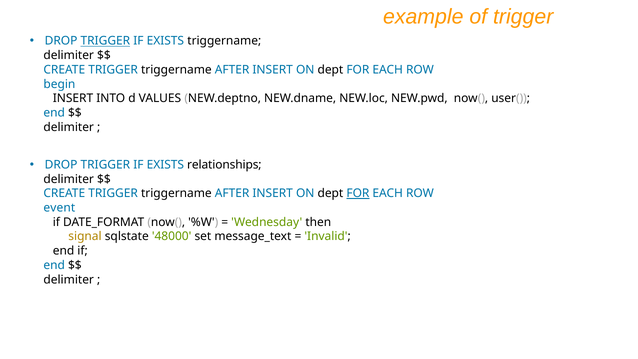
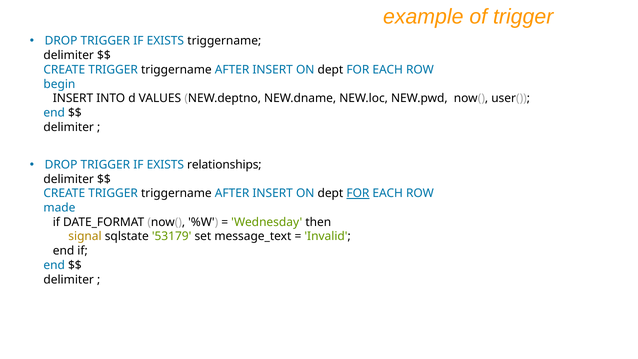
TRIGGER at (105, 41) underline: present -> none
event: event -> made
48000: 48000 -> 53179
